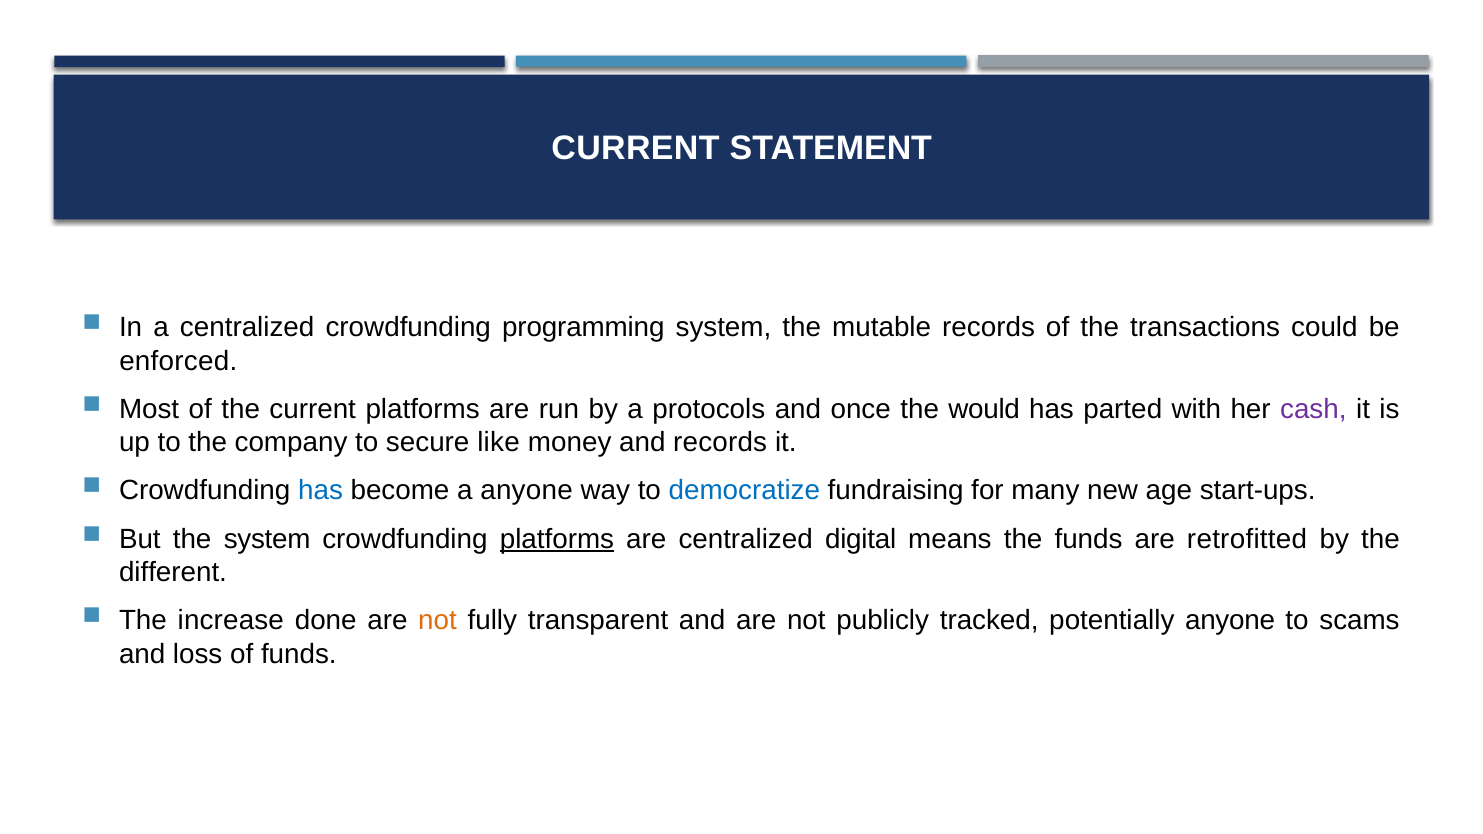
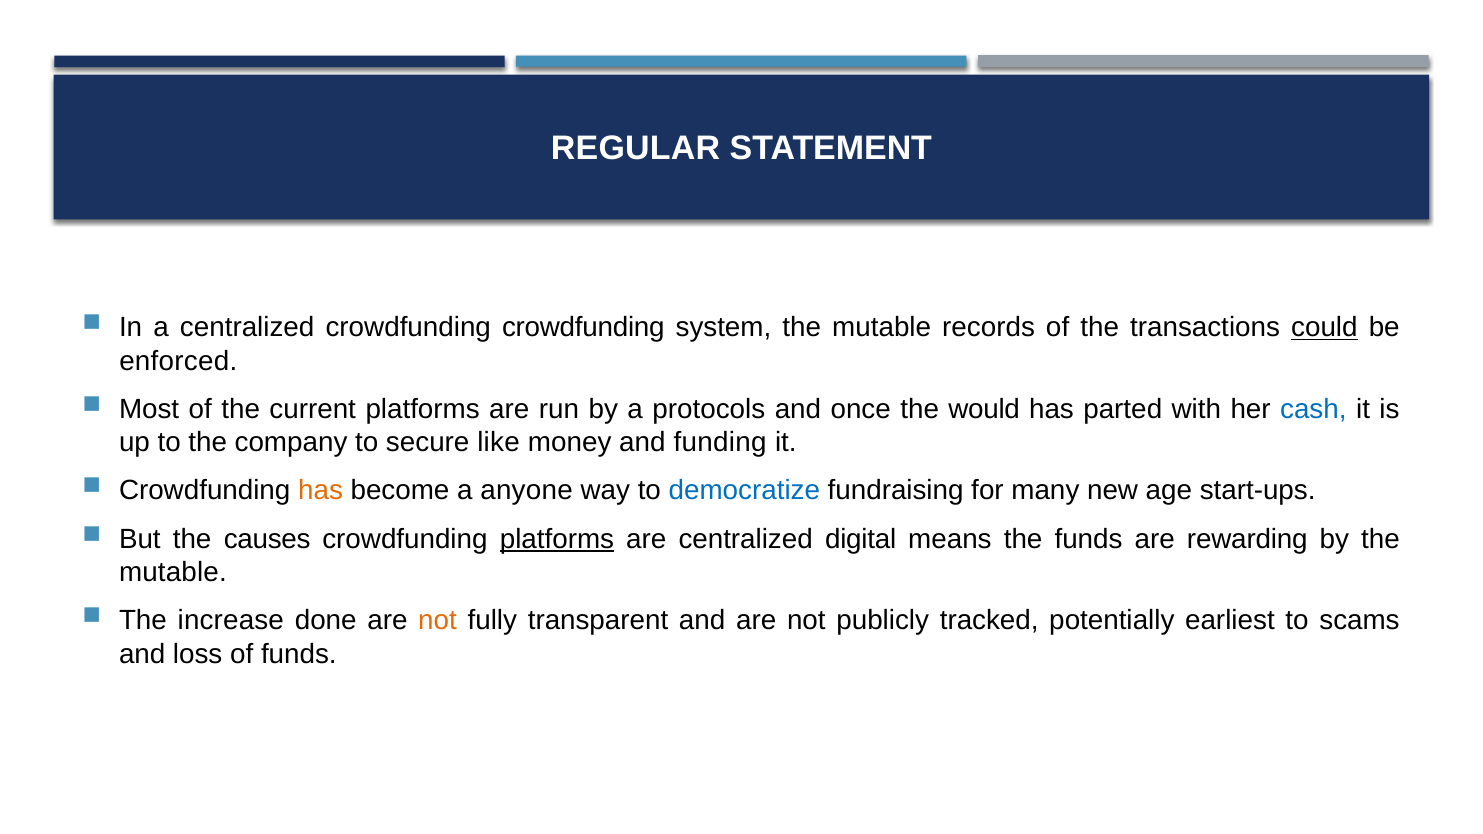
CURRENT at (635, 148): CURRENT -> REGULAR
crowdfunding programming: programming -> crowdfunding
could underline: none -> present
cash colour: purple -> blue
and records: records -> funding
has at (321, 491) colour: blue -> orange
the system: system -> causes
retrofitted: retrofitted -> rewarding
different at (173, 572): different -> mutable
potentially anyone: anyone -> earliest
